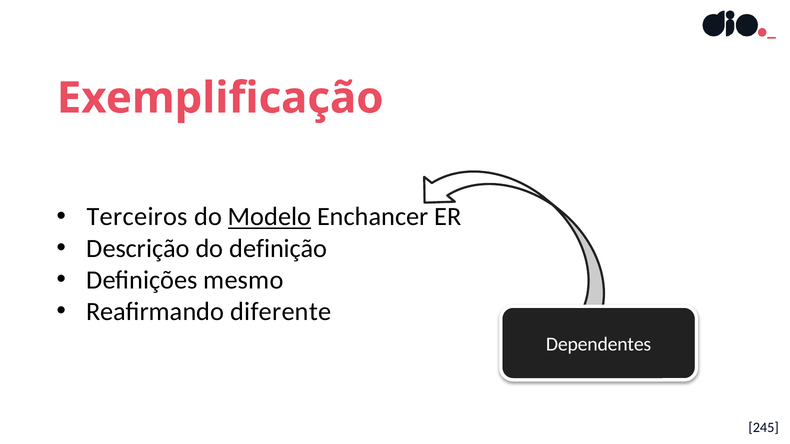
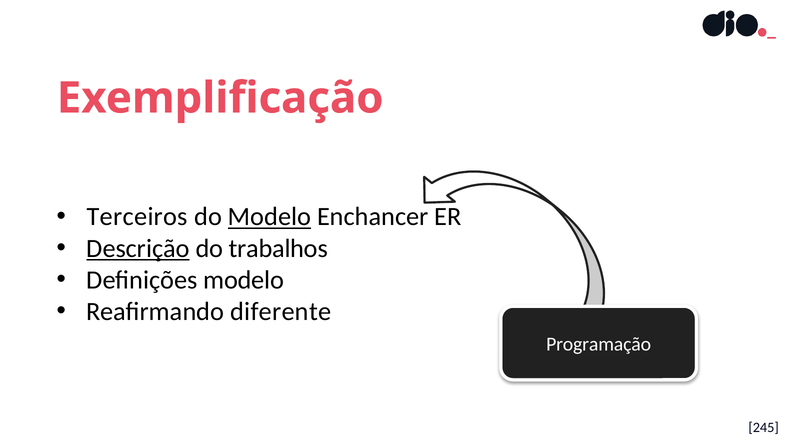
Descrição underline: none -> present
definição: definição -> trabalhos
Definições mesmo: mesmo -> modelo
Dependentes: Dependentes -> Programação
